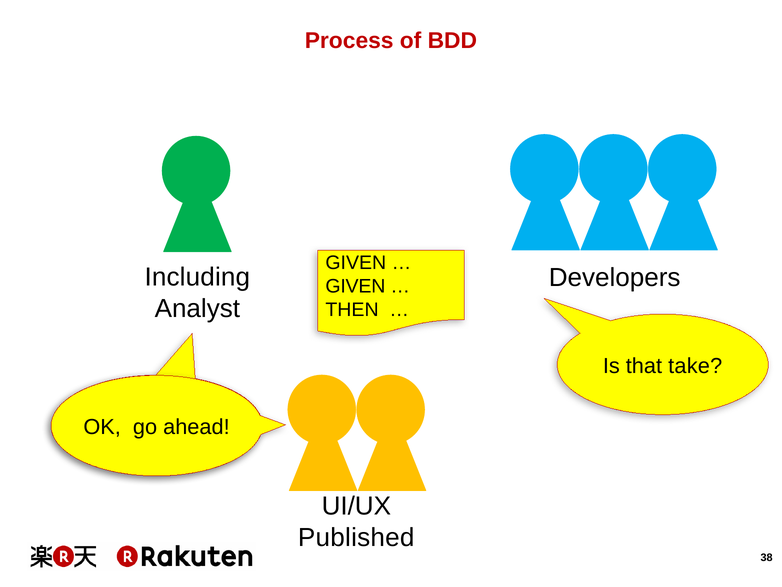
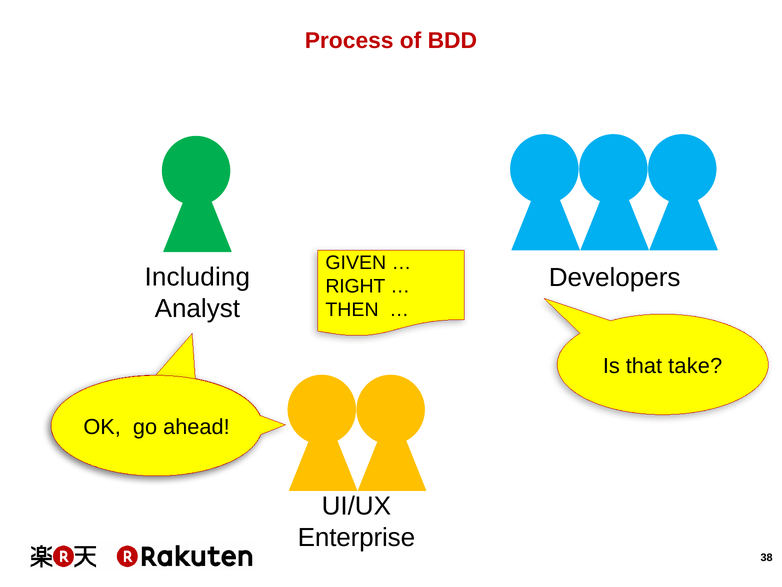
GIVEN at (355, 286): GIVEN -> RIGHT
Published: Published -> Enterprise
